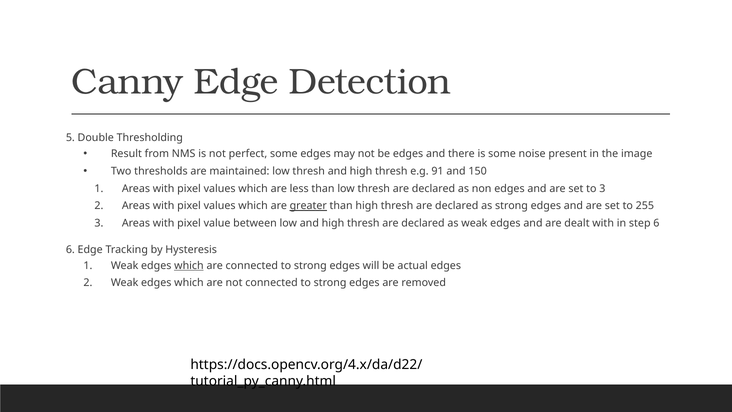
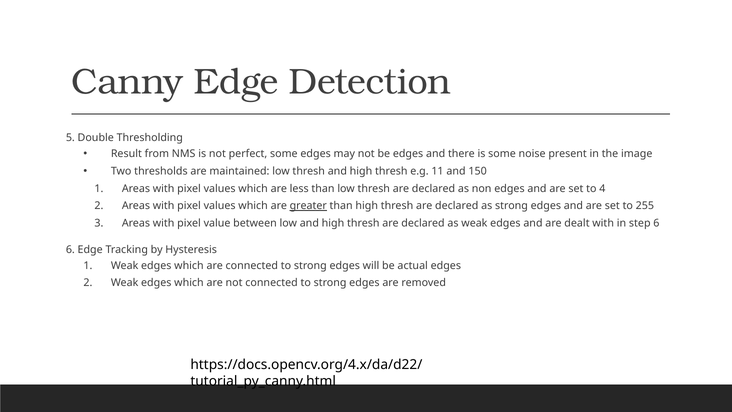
91: 91 -> 11
to 3: 3 -> 4
which at (189, 265) underline: present -> none
